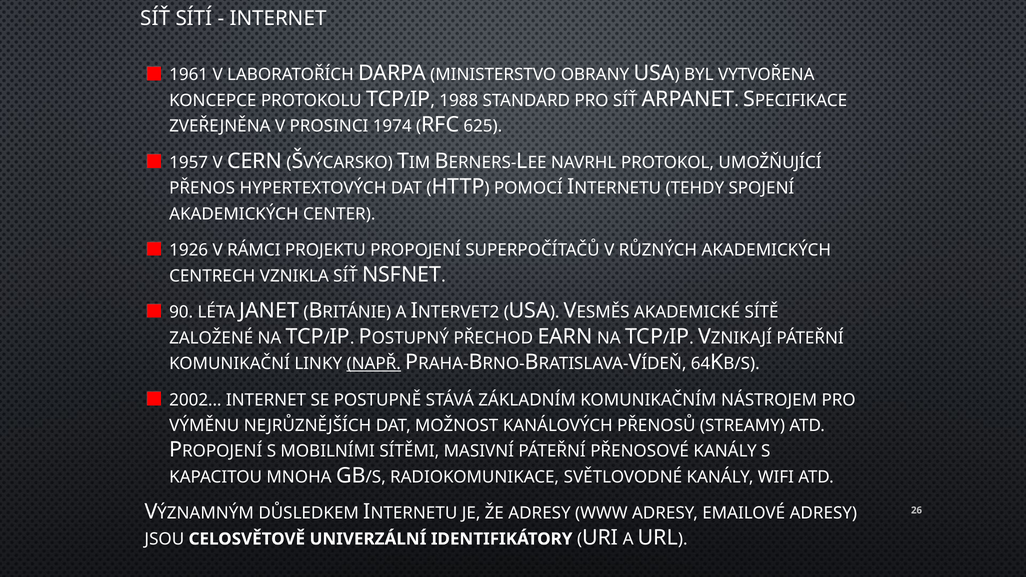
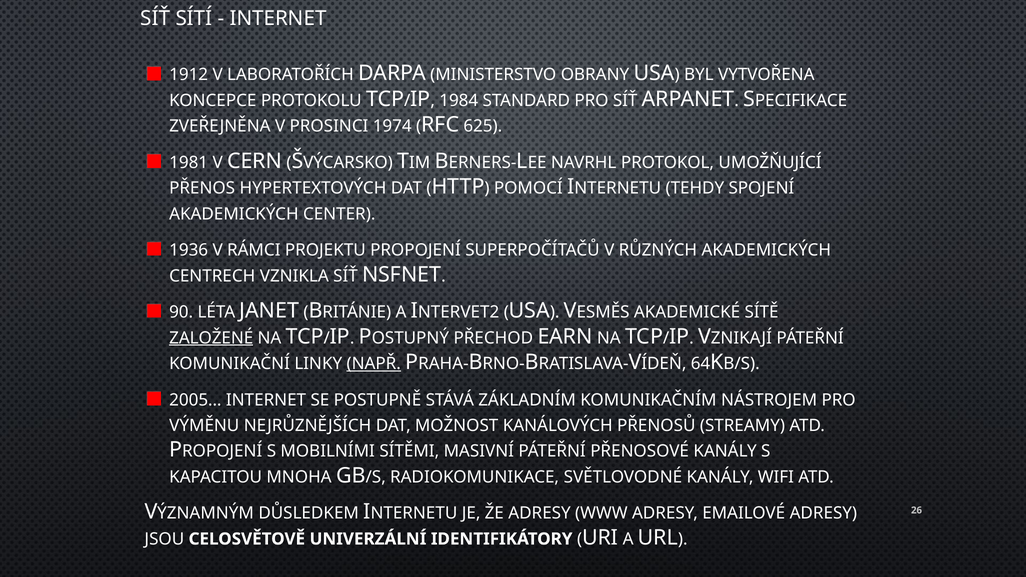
1961: 1961 -> 1912
1988: 1988 -> 1984
1957: 1957 -> 1981
1926: 1926 -> 1936
ZALOŽENÉ underline: none -> present
2002…: 2002… -> 2005…
